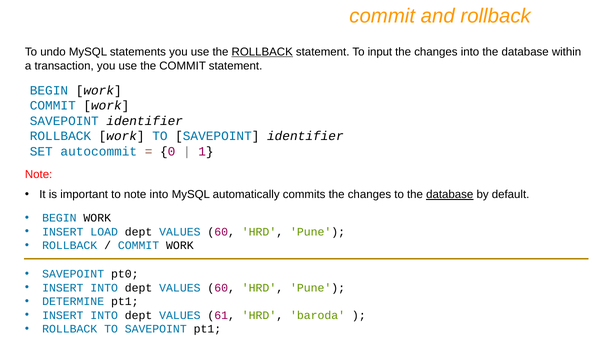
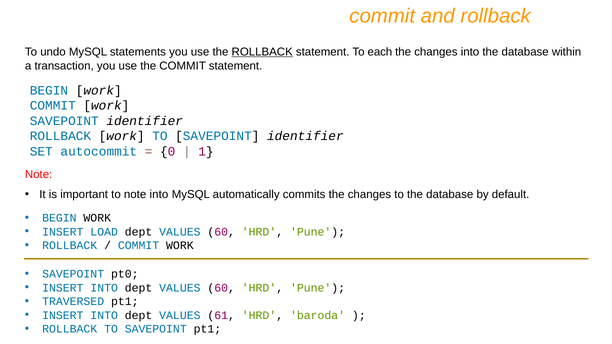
input: input -> each
database at (450, 195) underline: present -> none
DETERMINE: DETERMINE -> TRAVERSED
